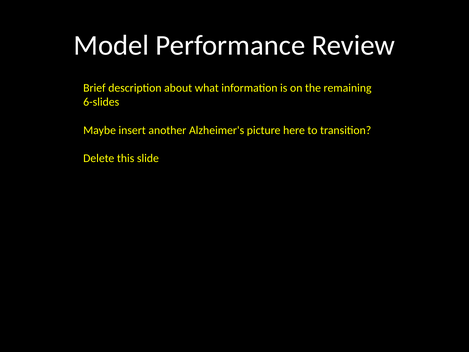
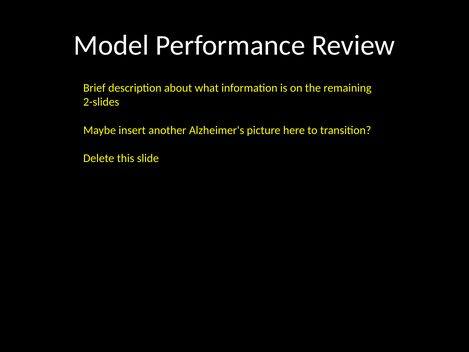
6-slides: 6-slides -> 2-slides
